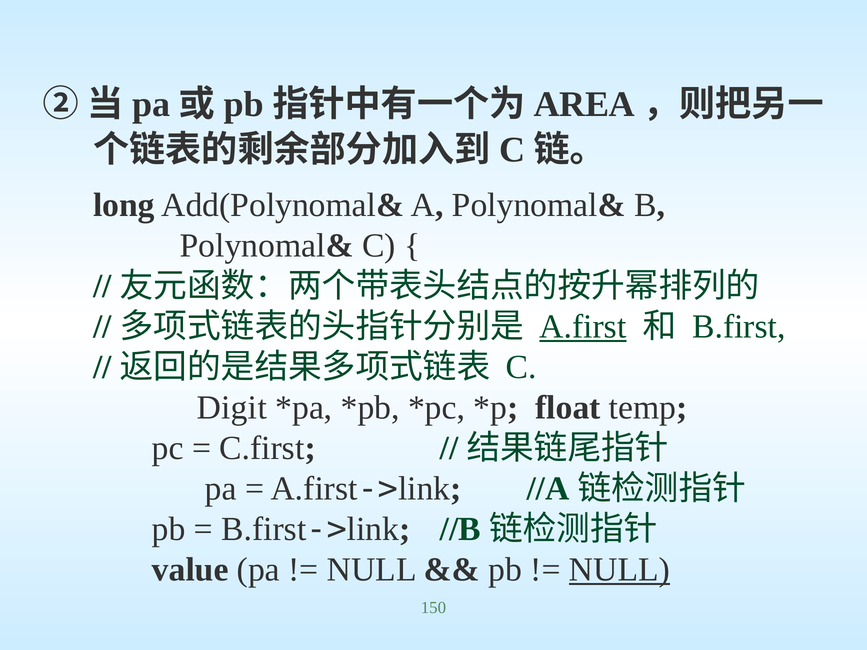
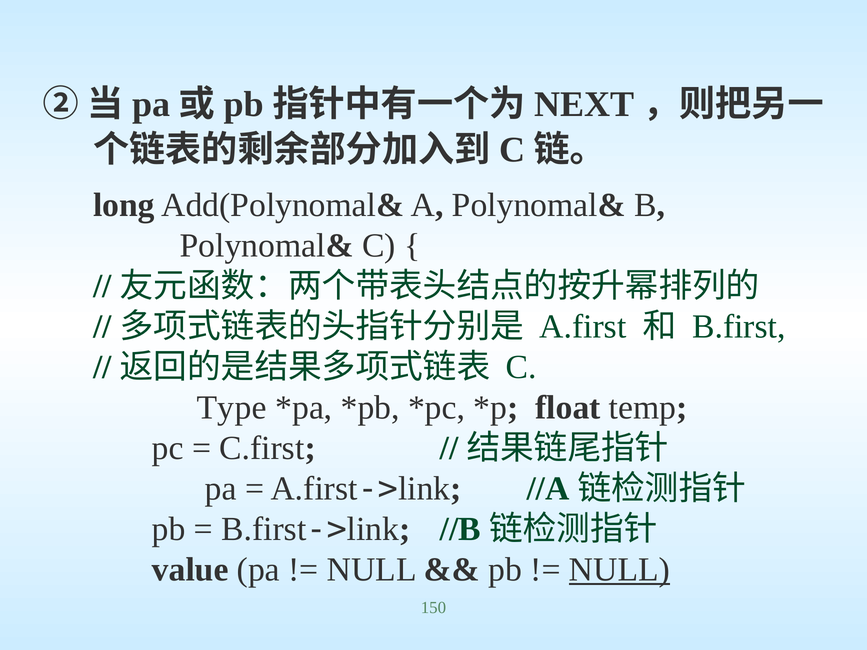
AREA: AREA -> NEXT
A.first underline: present -> none
Digit: Digit -> Type
